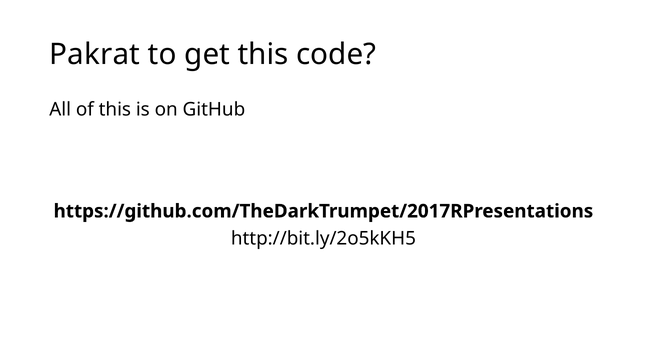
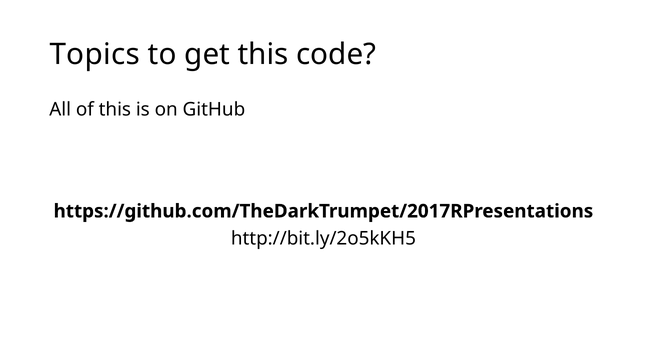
Pakrat: Pakrat -> Topics
